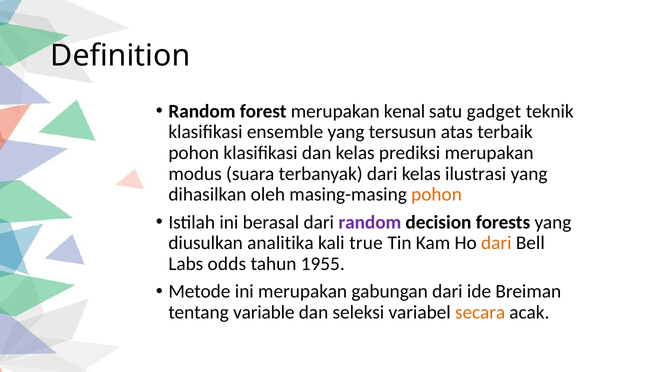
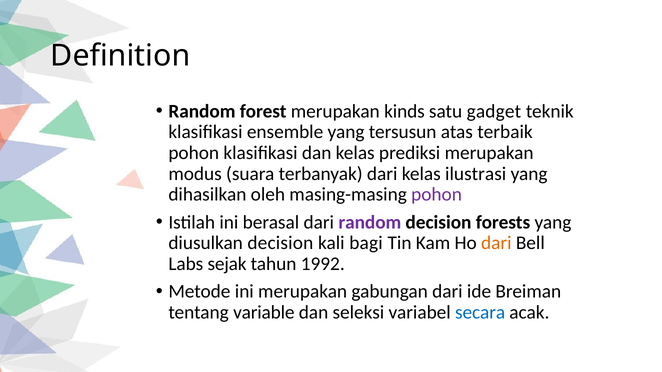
kenal: kenal -> kinds
pohon at (437, 195) colour: orange -> purple
diusulkan analitika: analitika -> decision
true: true -> bagi
odds: odds -> sejak
1955: 1955 -> 1992
secara colour: orange -> blue
